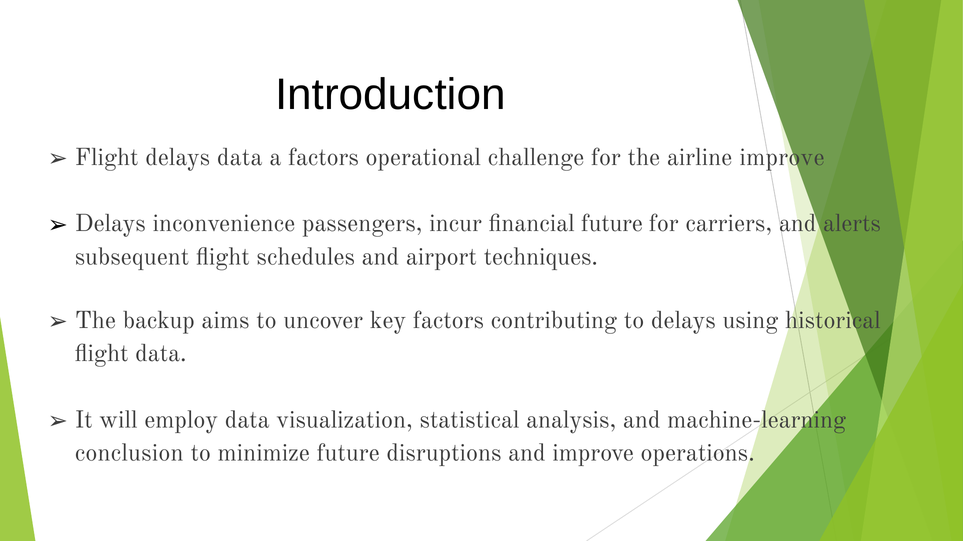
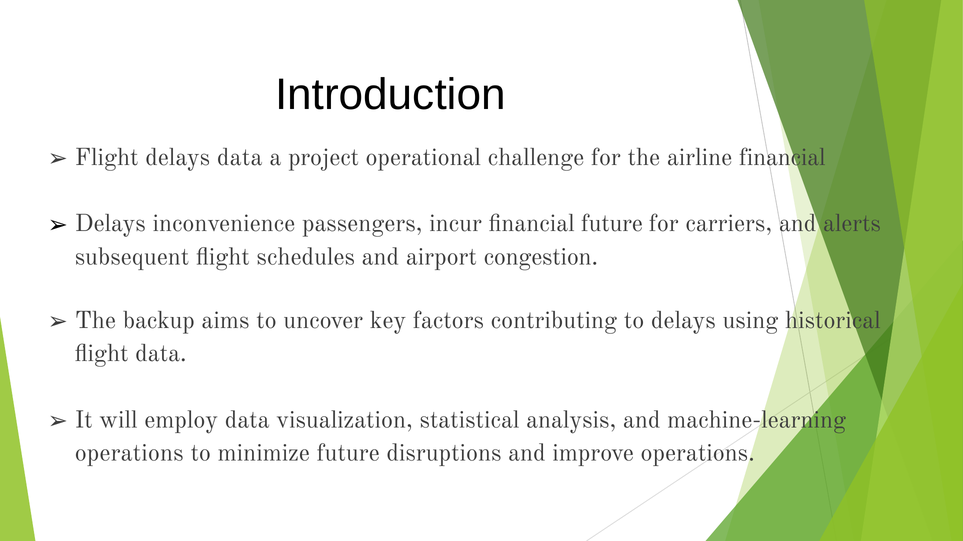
a factors: factors -> project
airline improve: improve -> financial
techniques: techniques -> congestion
conclusion at (129, 453): conclusion -> operations
